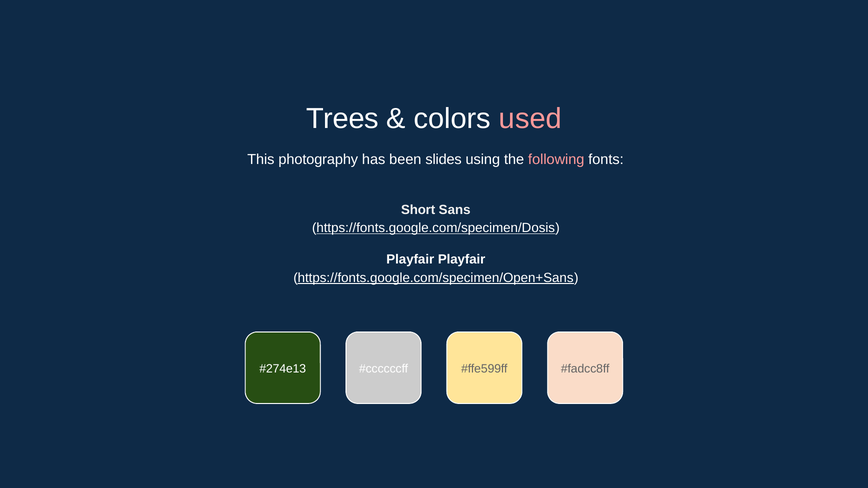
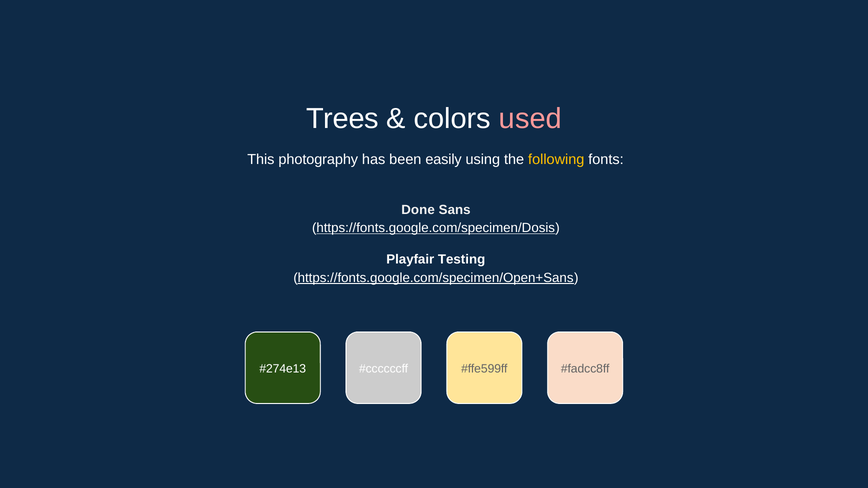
slides: slides -> easily
following colour: pink -> yellow
Short: Short -> Done
Playfair Playfair: Playfair -> Testing
